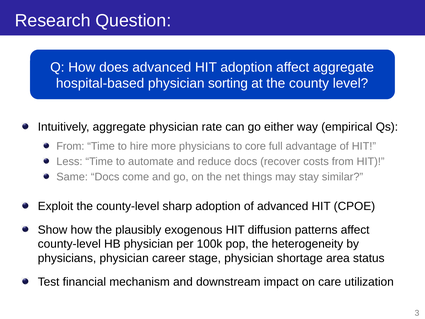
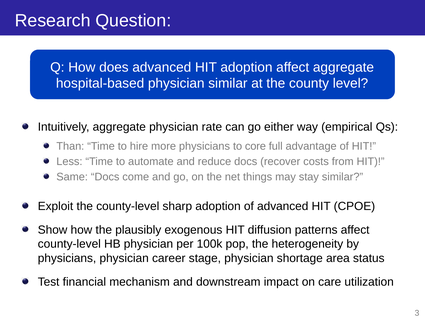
physician sorting: sorting -> similar
From at (70, 146): From -> Than
